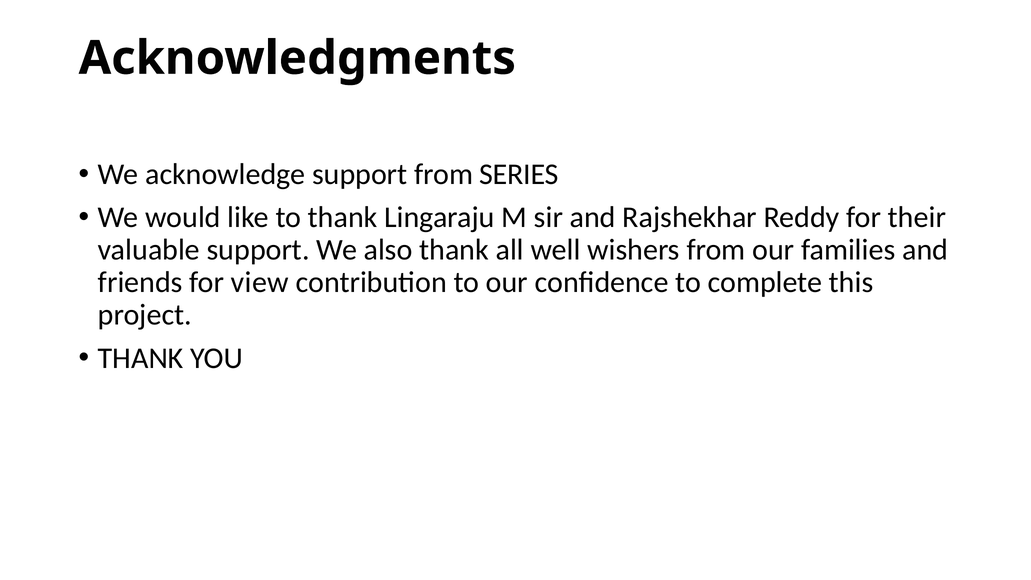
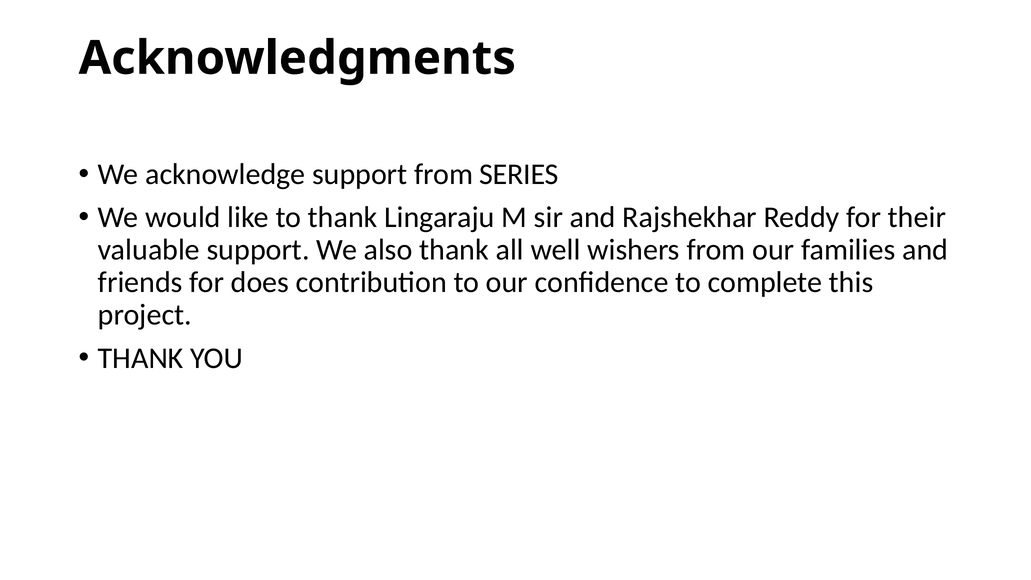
view: view -> does
